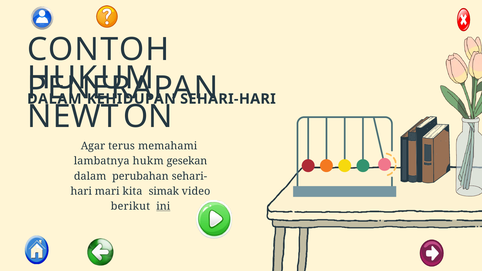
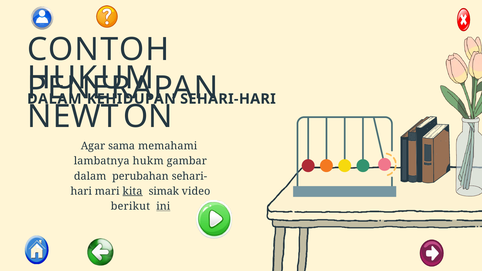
terus: terus -> sama
gesekan: gesekan -> gambar
kita underline: none -> present
